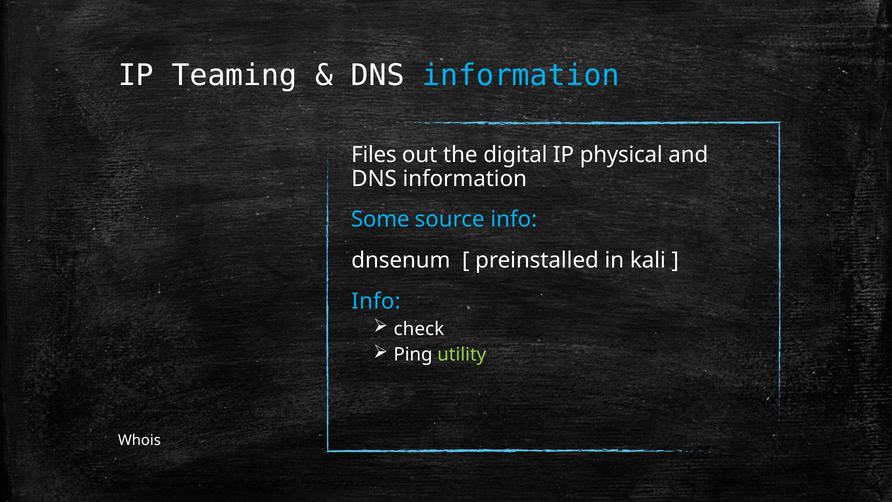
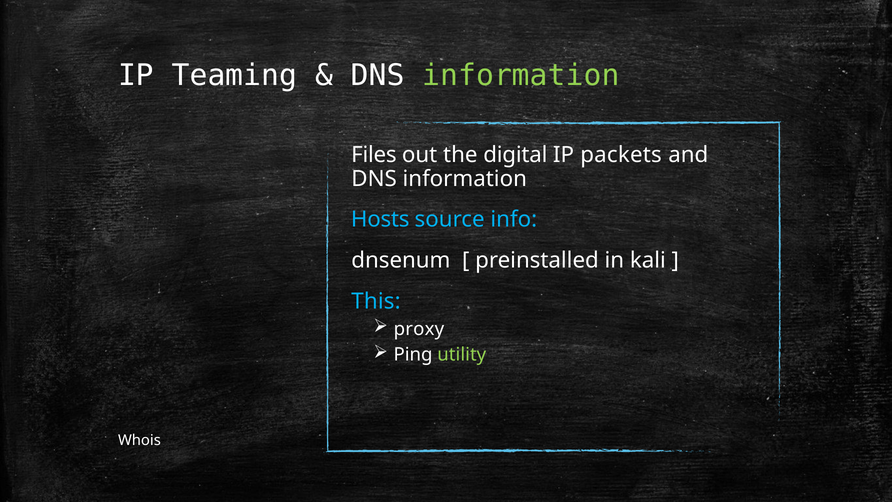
information at (521, 75) colour: light blue -> light green
physical: physical -> packets
Some: Some -> Hosts
Info at (376, 301): Info -> This
check: check -> proxy
